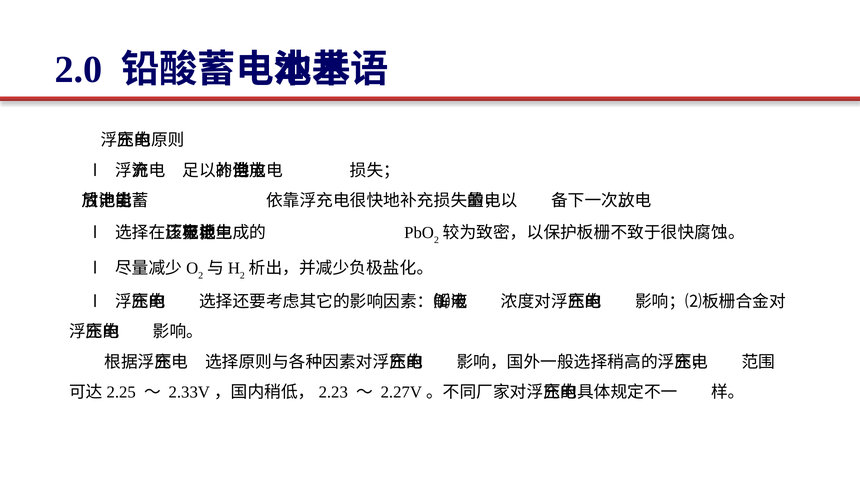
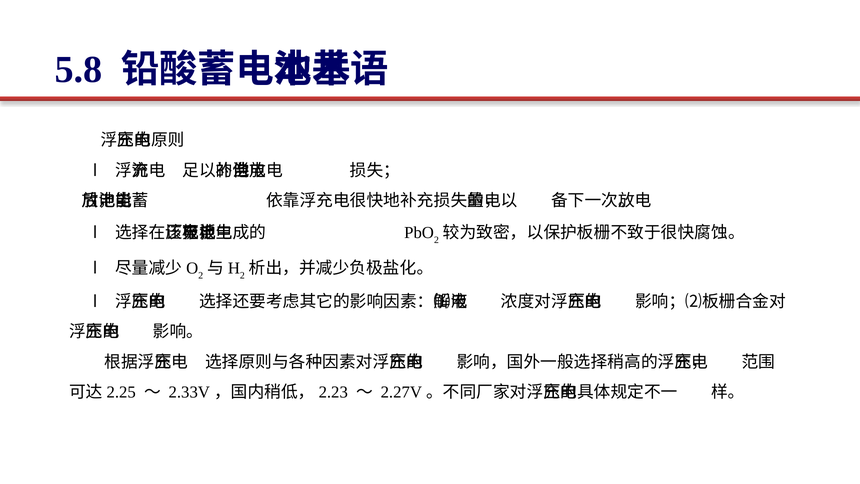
2.0: 2.0 -> 5.8
